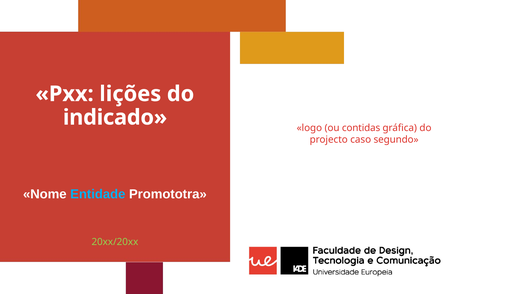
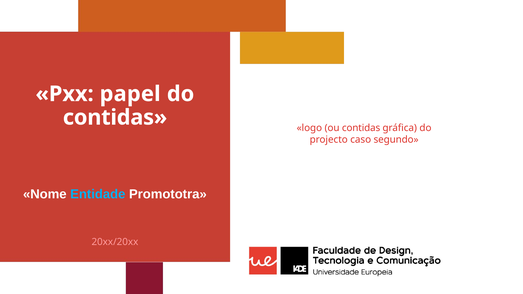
lições: lições -> papel
indicado at (115, 117): indicado -> contidas
20xx/20xx colour: light green -> pink
